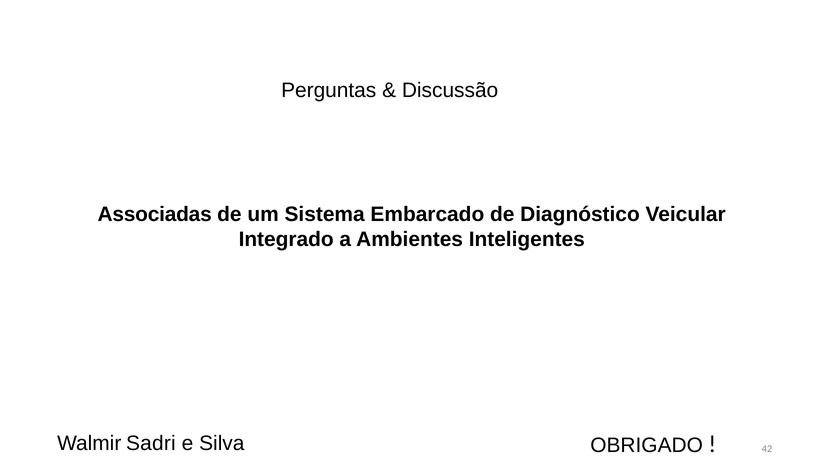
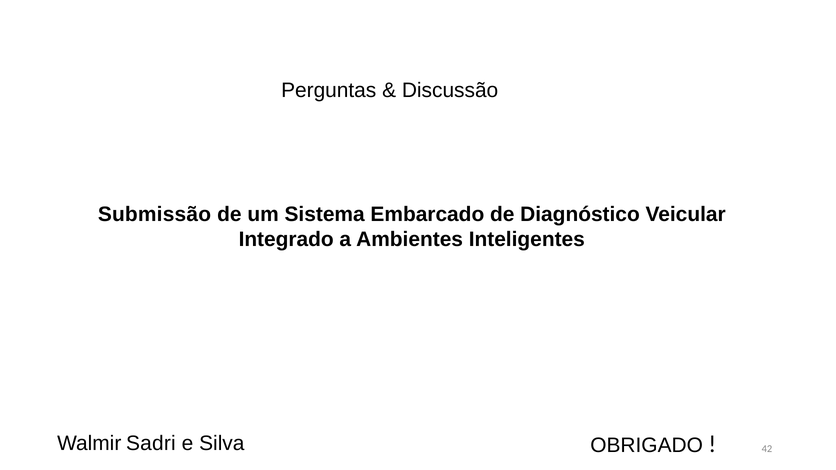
Associadas: Associadas -> Submissão
